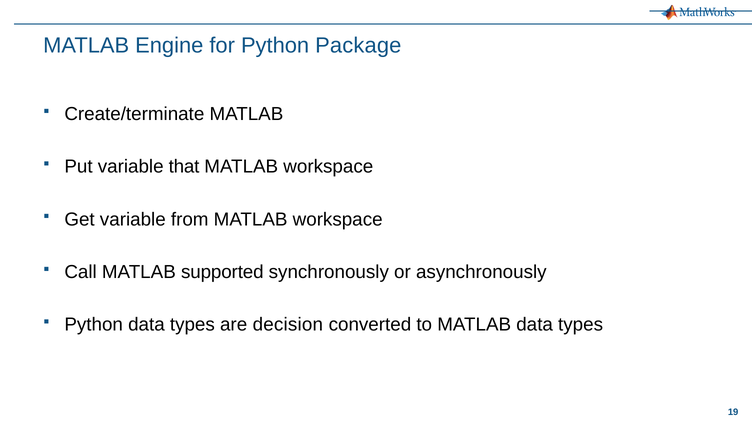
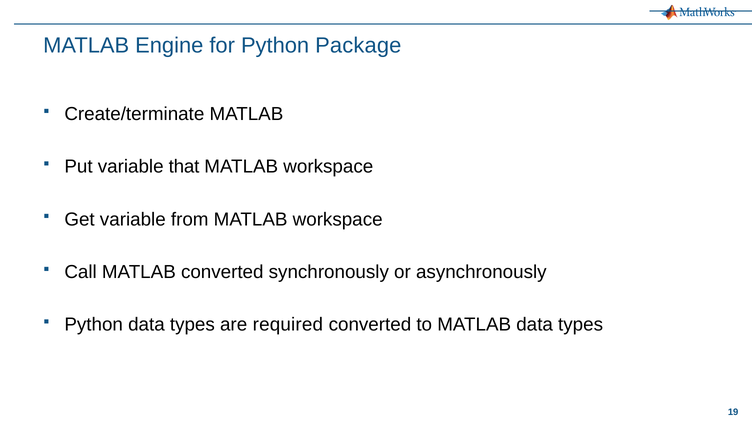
MATLAB supported: supported -> converted
decision: decision -> required
